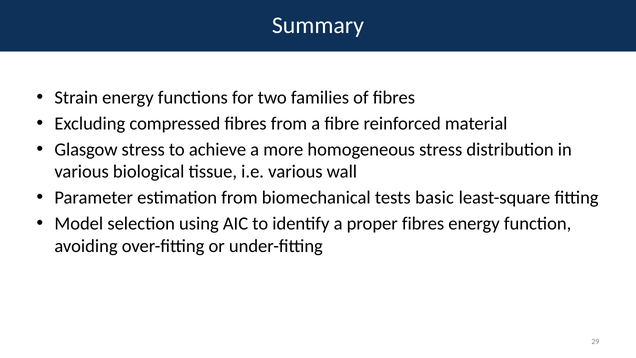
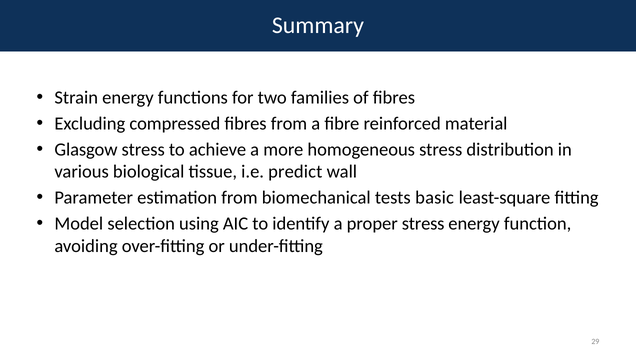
i.e various: various -> predict
proper fibres: fibres -> stress
